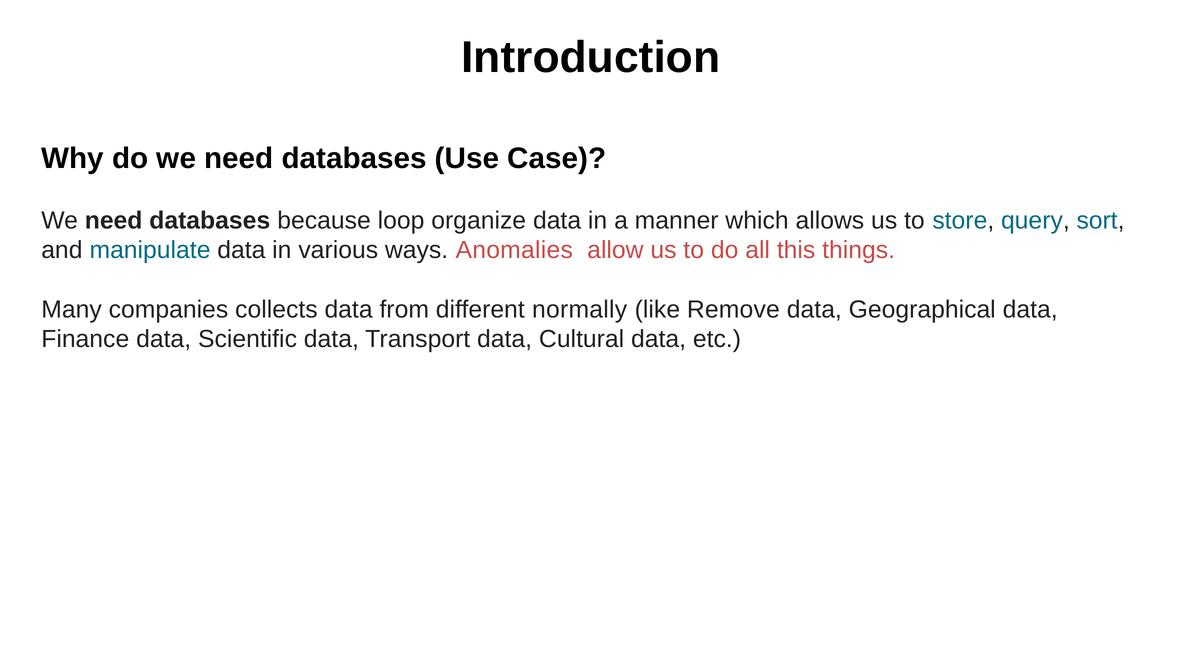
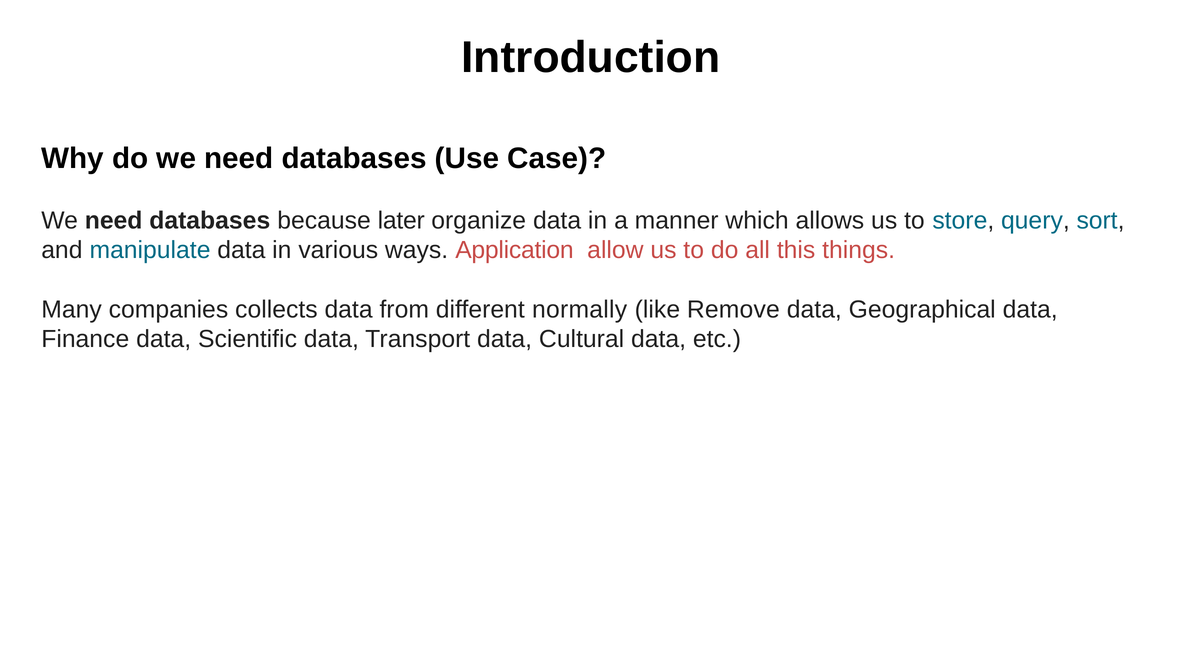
loop: loop -> later
Anomalies: Anomalies -> Application
